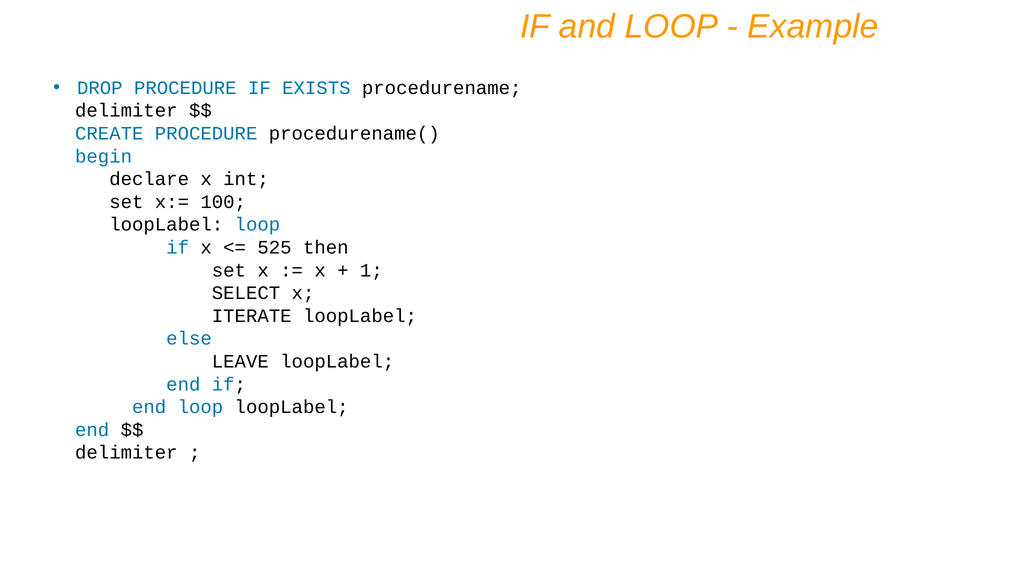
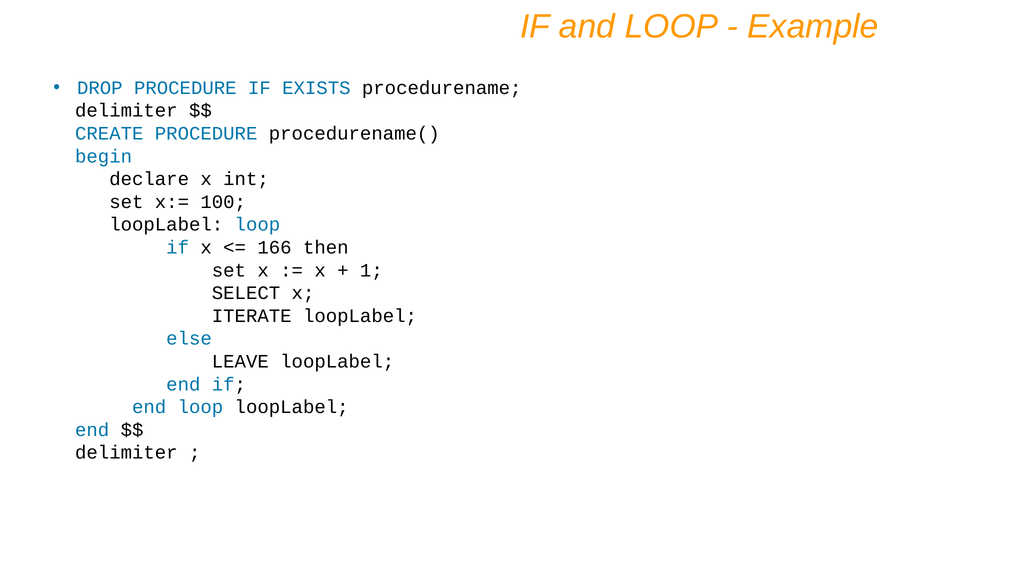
525: 525 -> 166
